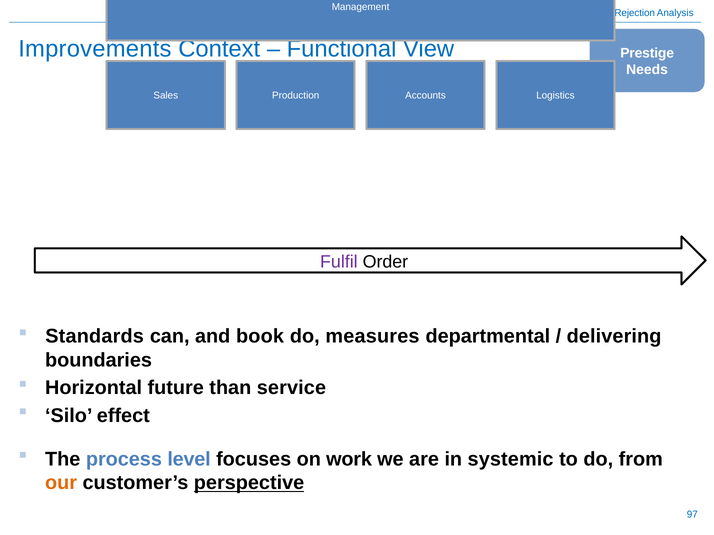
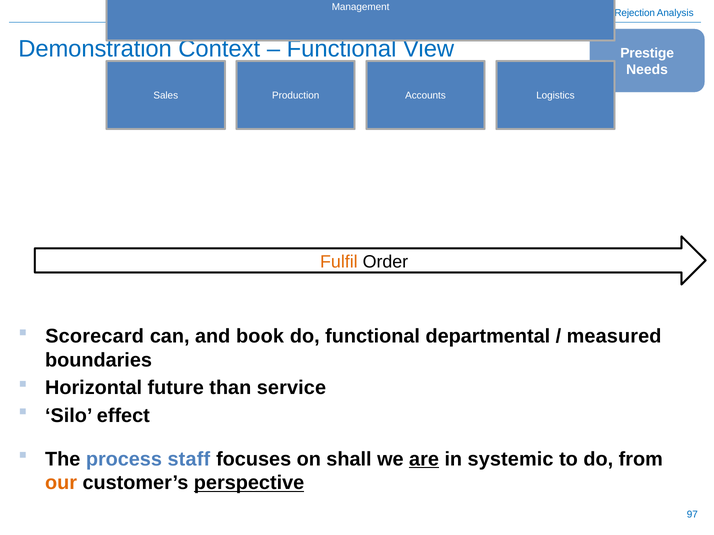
Improvements: Improvements -> Demonstration
Fulfil colour: purple -> orange
Standards: Standards -> Scorecard
do measures: measures -> functional
delivering: delivering -> measured
level: level -> staff
work: work -> shall
are underline: none -> present
